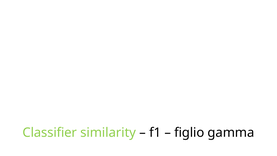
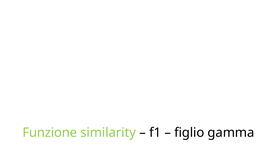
Classifier: Classifier -> Funzione
